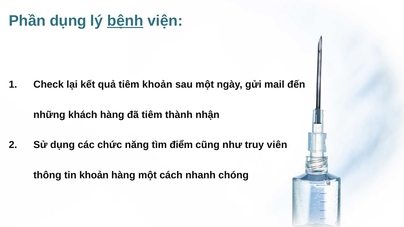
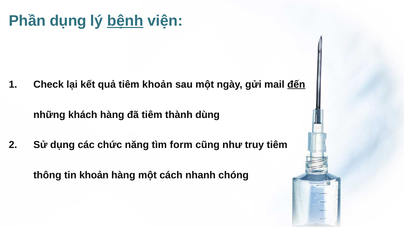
đến underline: none -> present
nhận: nhận -> dùng
điểm: điểm -> form
truy viên: viên -> tiêm
